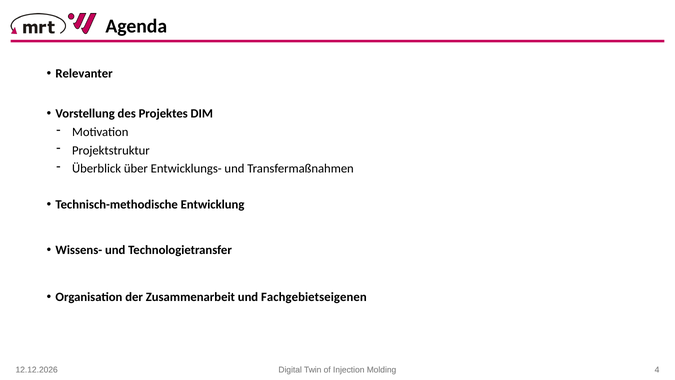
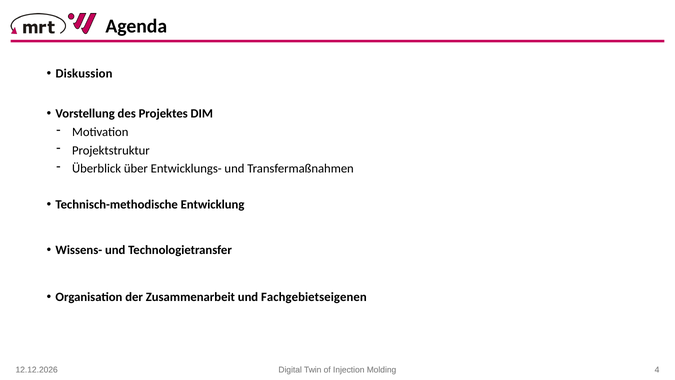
Relevanter: Relevanter -> Diskussion
